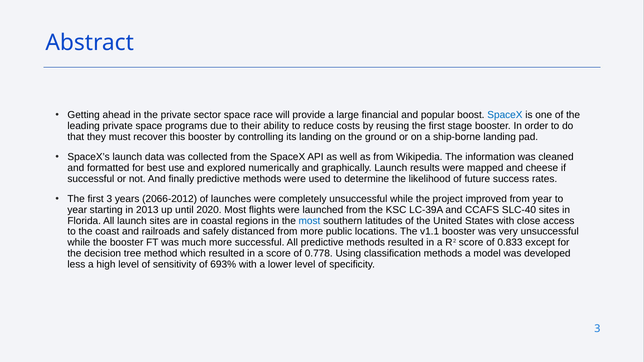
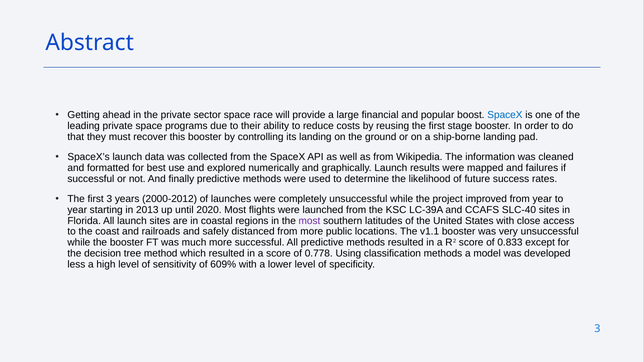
cheese: cheese -> failures
2066-2012: 2066-2012 -> 2000-2012
most at (310, 221) colour: blue -> purple
693%: 693% -> 609%
